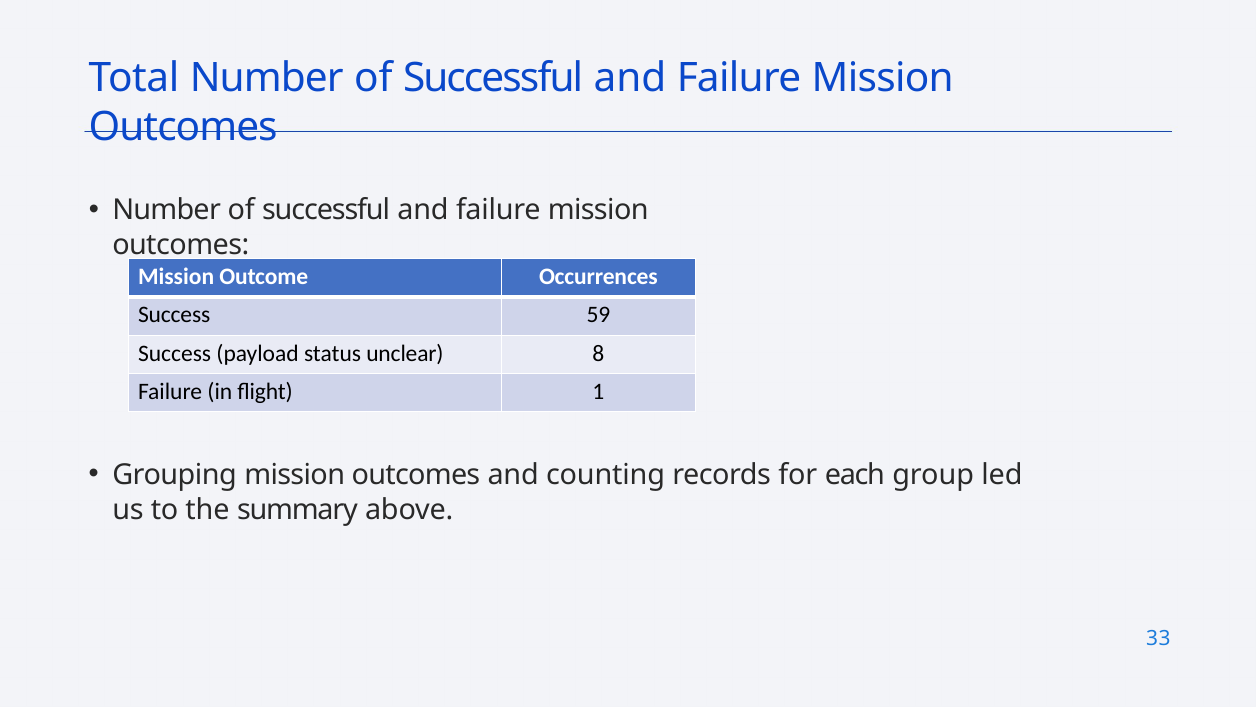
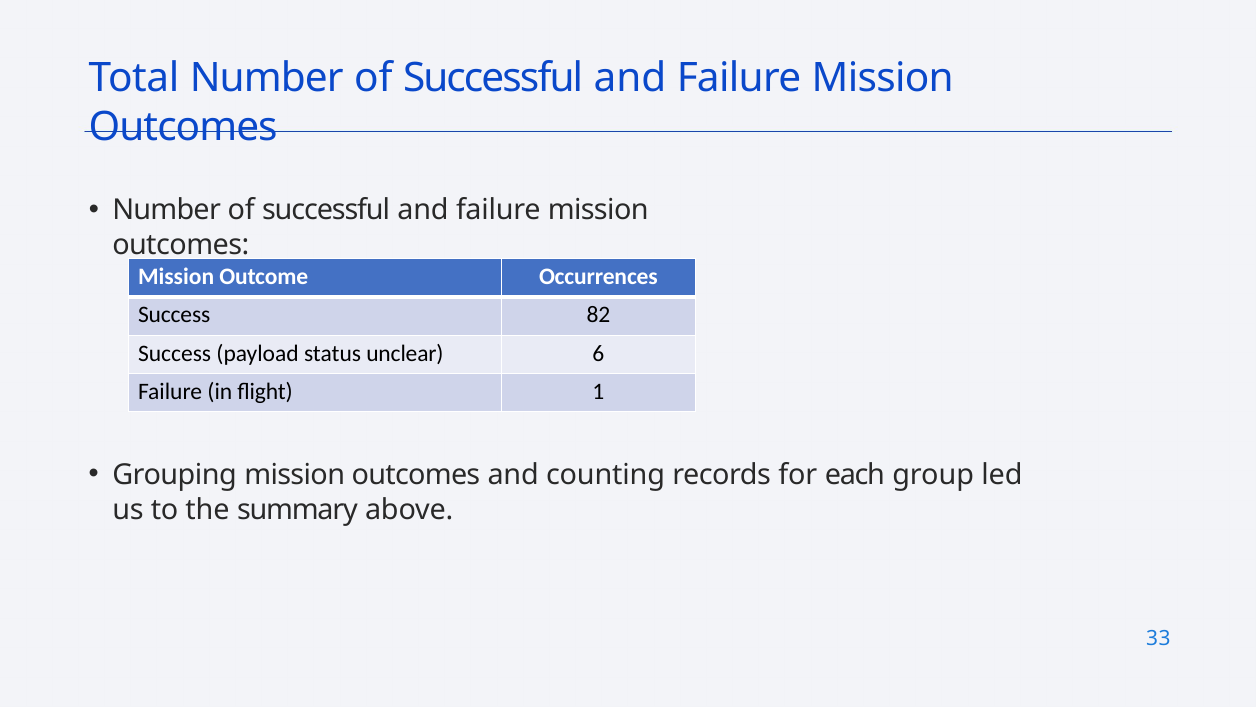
59: 59 -> 82
8: 8 -> 6
